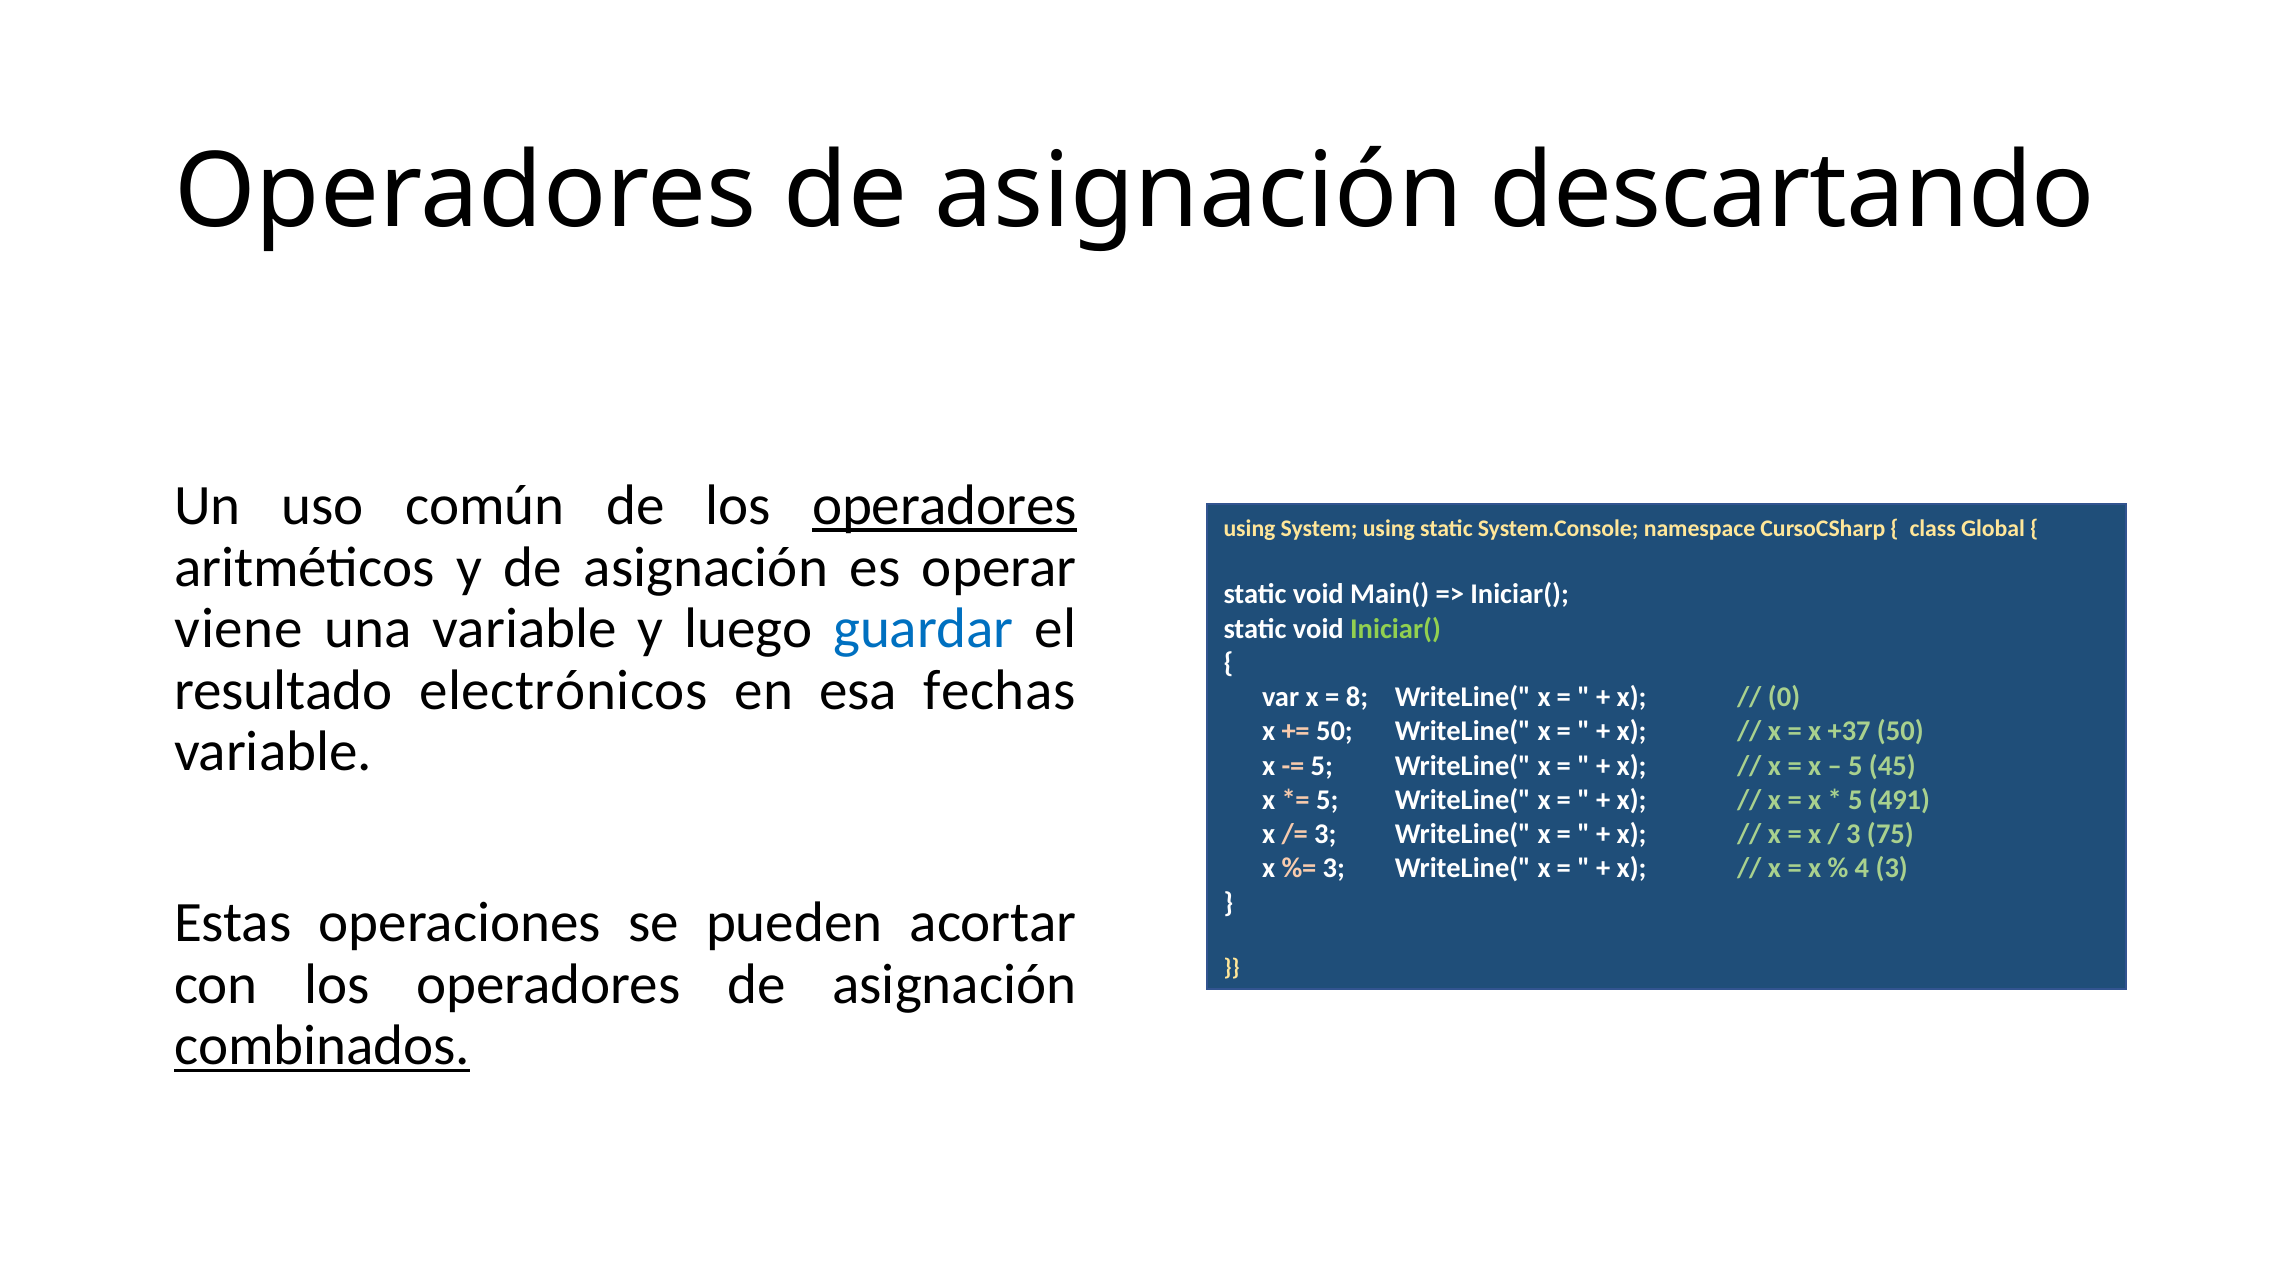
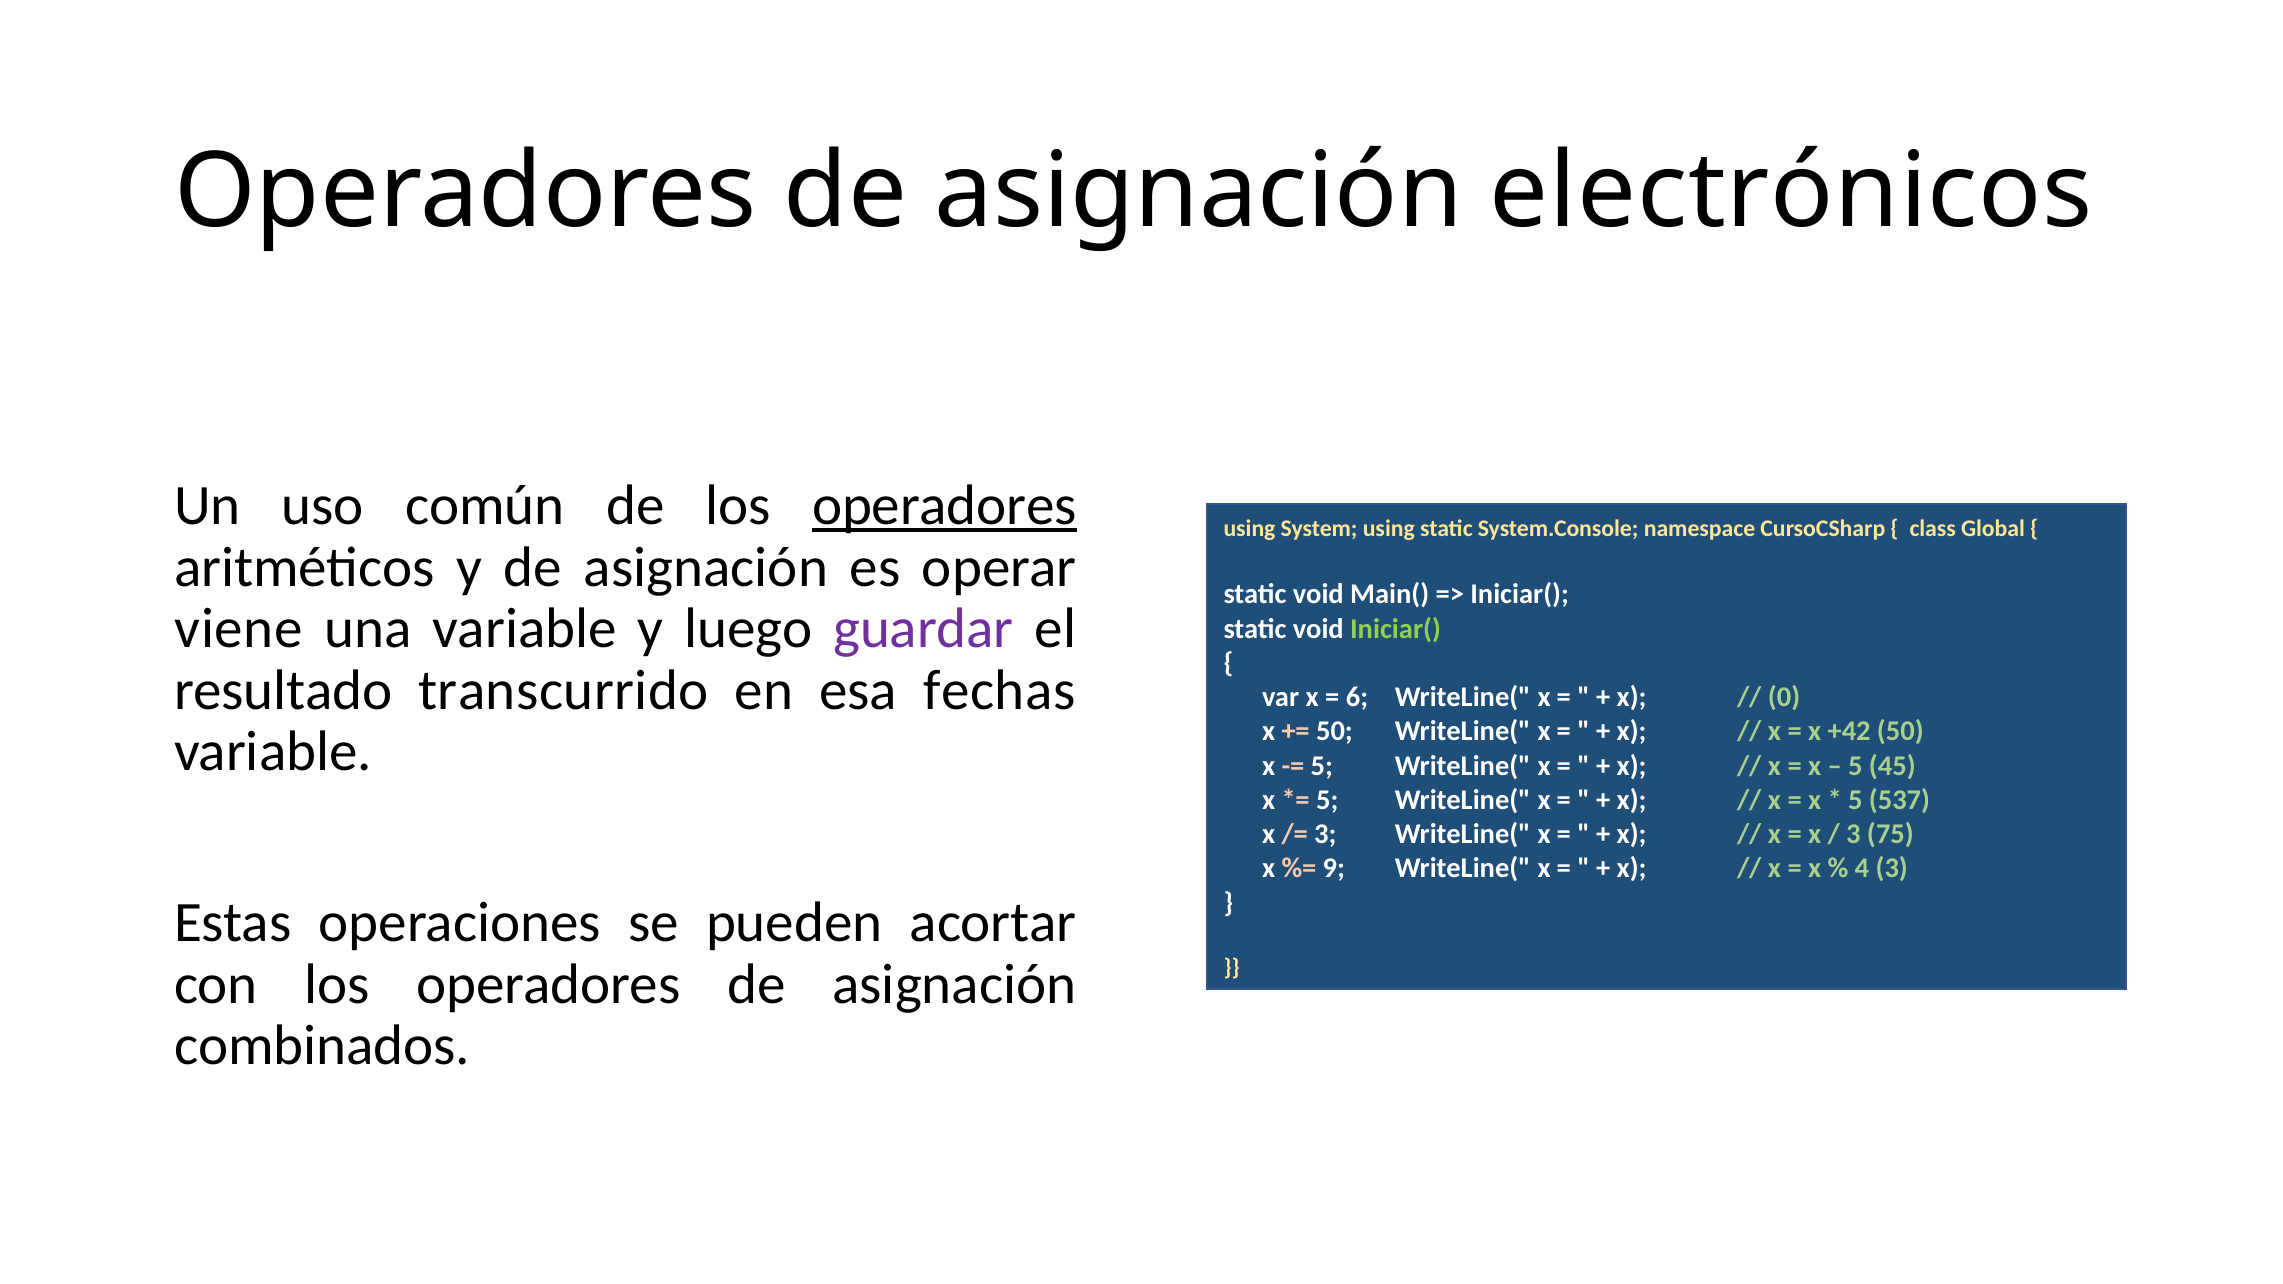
descartando: descartando -> electrónicos
guardar colour: blue -> purple
electrónicos: electrónicos -> transcurrido
8: 8 -> 6
+37: +37 -> +42
491: 491 -> 537
3 at (1334, 869): 3 -> 9
combinados underline: present -> none
